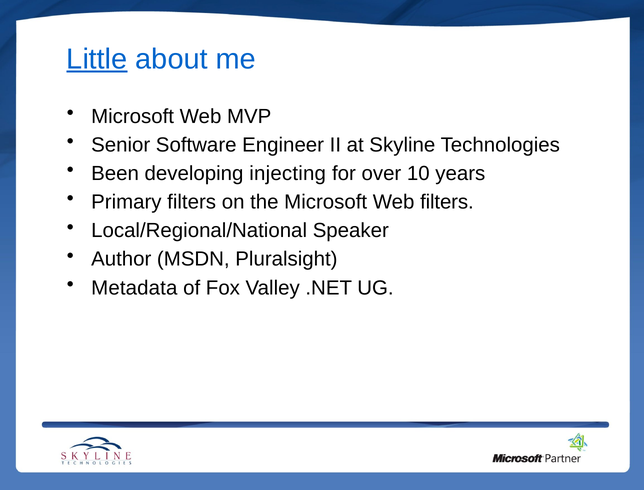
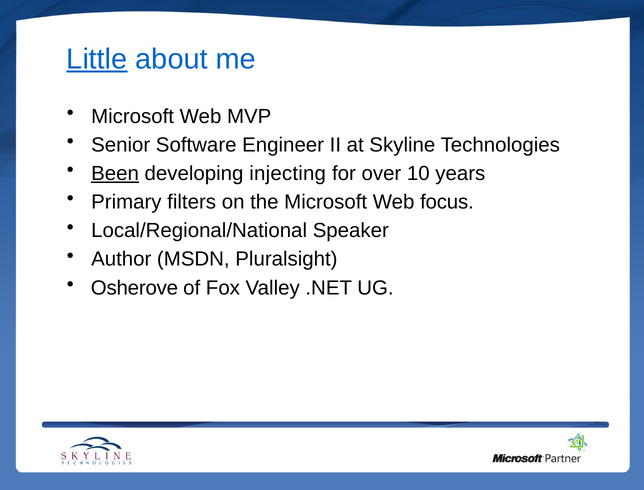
Been underline: none -> present
Web filters: filters -> focus
Metadata: Metadata -> Osherove
